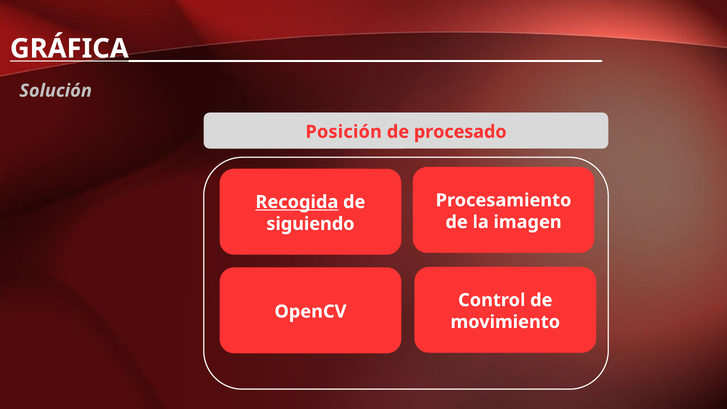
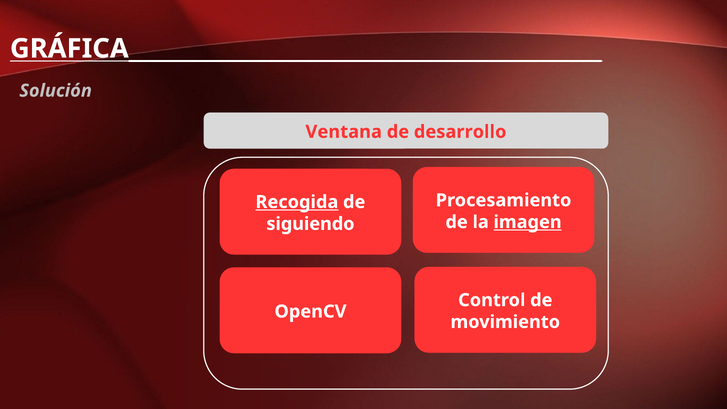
Posición: Posición -> Ventana
procesado: procesado -> desarrollo
imagen underline: none -> present
